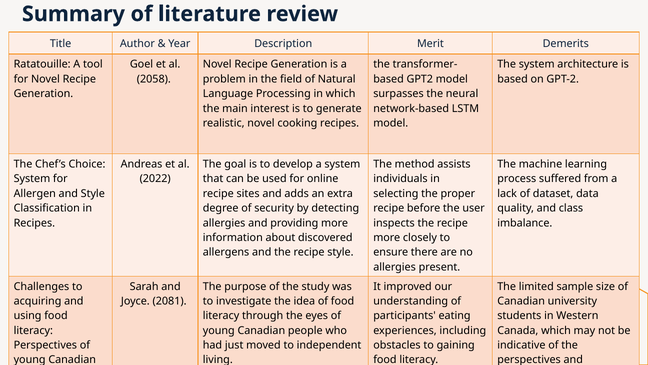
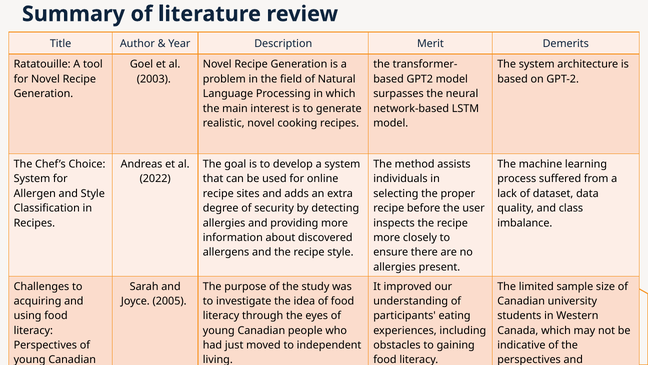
2058: 2058 -> 2003
2081: 2081 -> 2005
